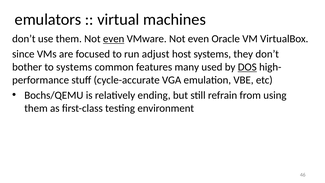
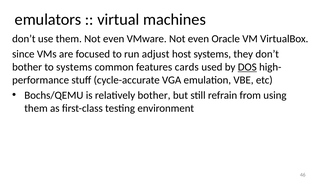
even at (114, 39) underline: present -> none
many: many -> cards
relatively ending: ending -> bother
